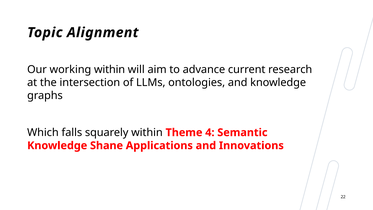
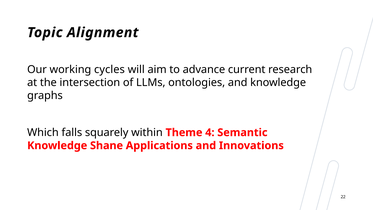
working within: within -> cycles
